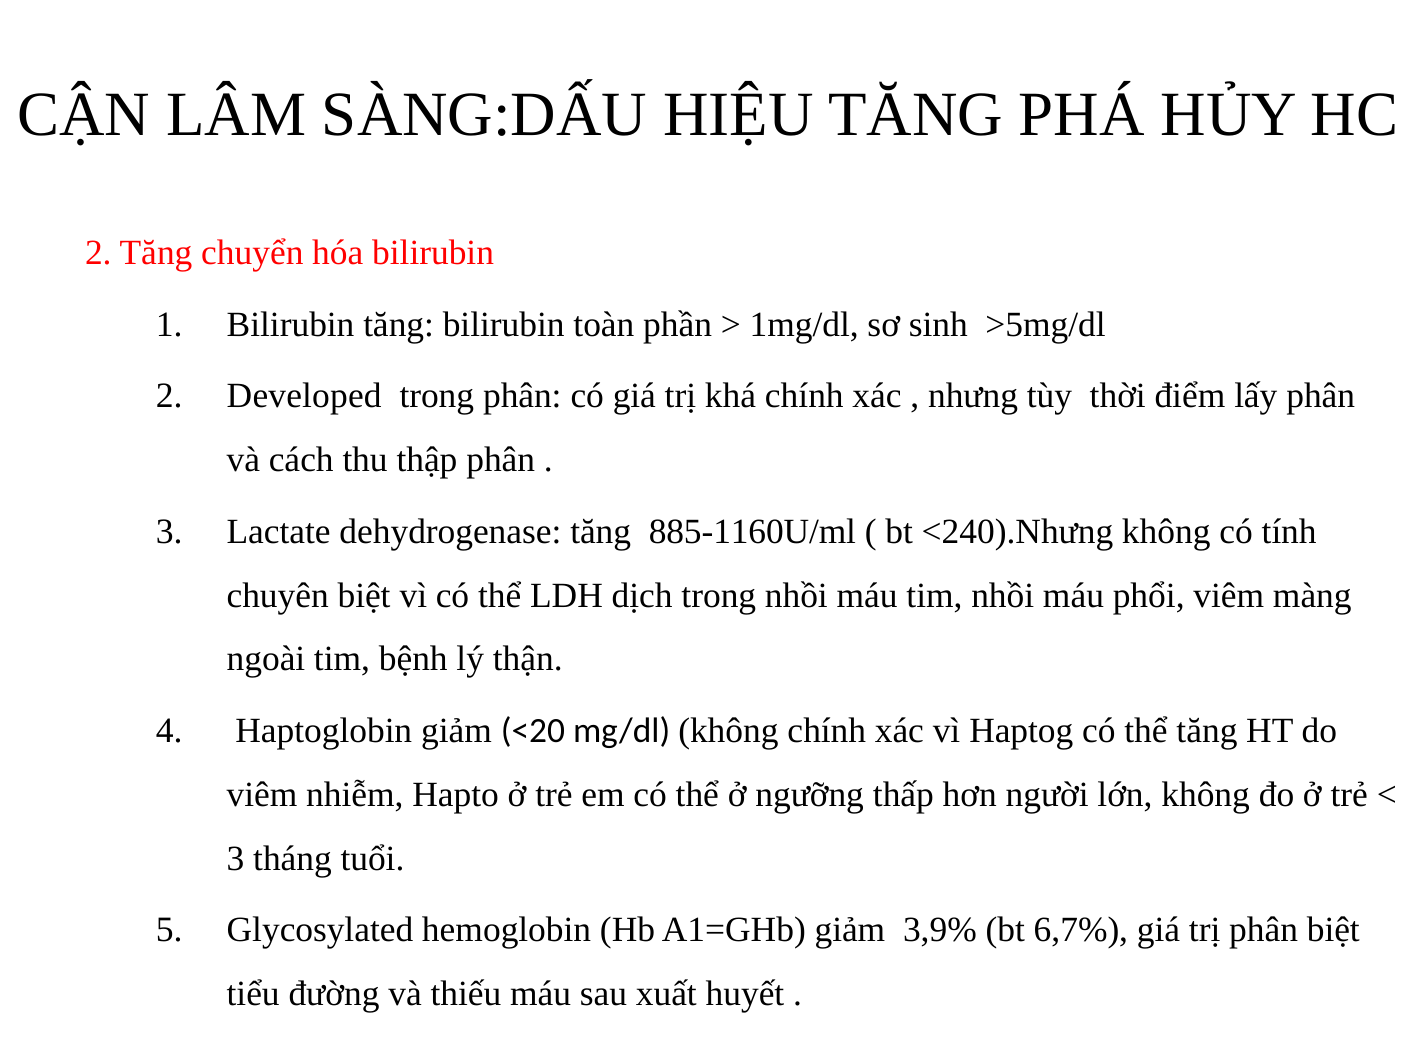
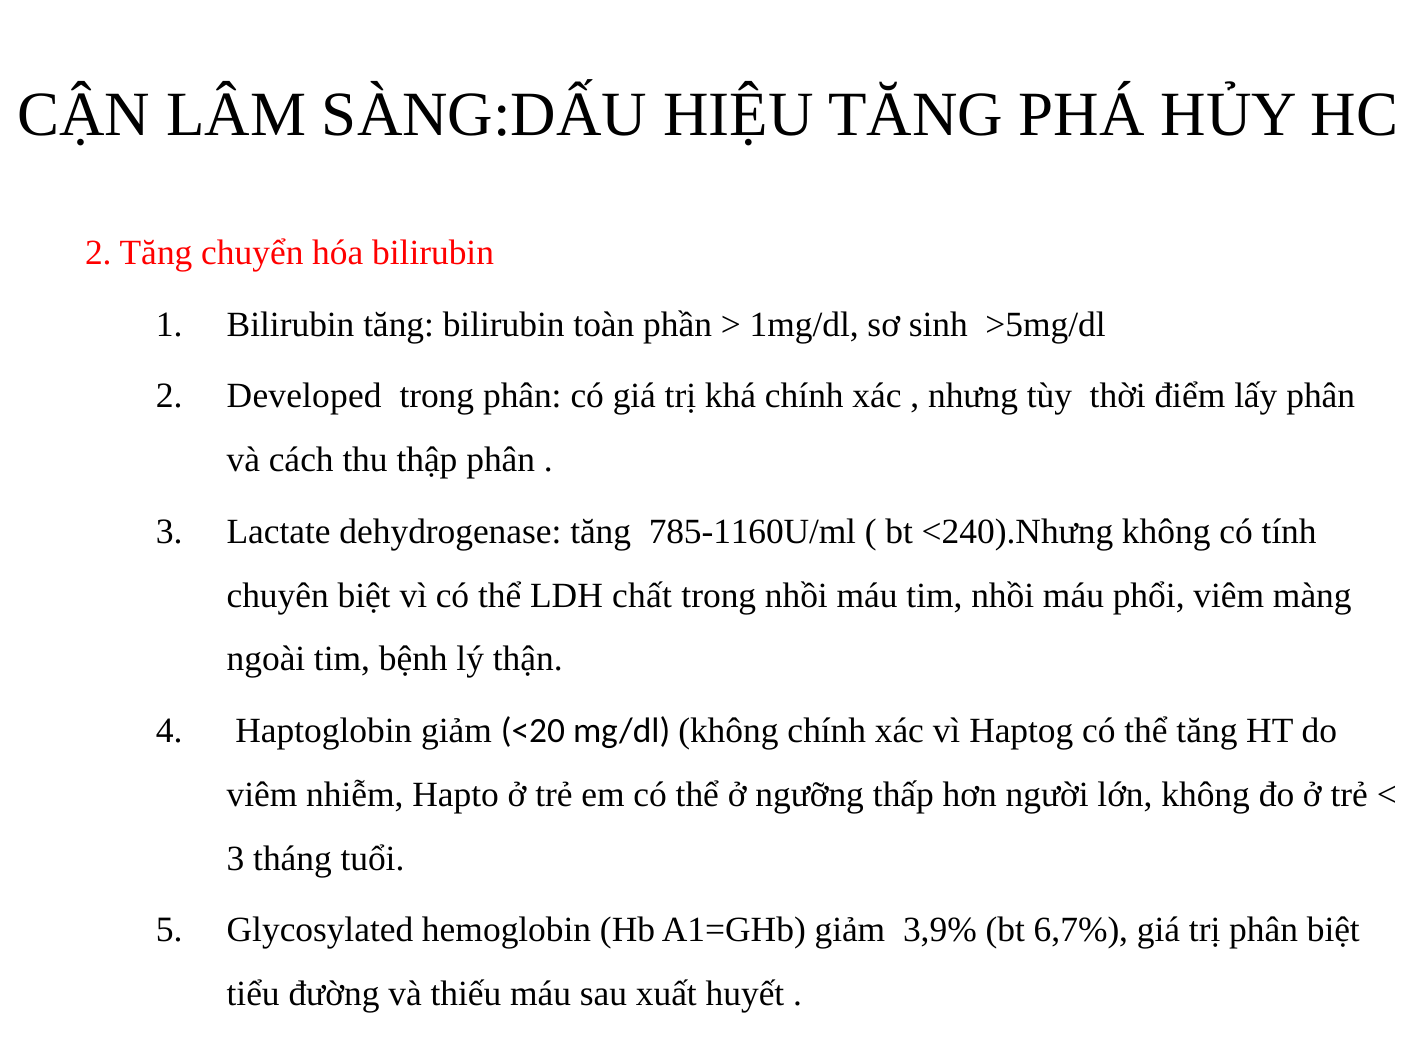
885-1160U/ml: 885-1160U/ml -> 785-1160U/ml
dịch: dịch -> chất
